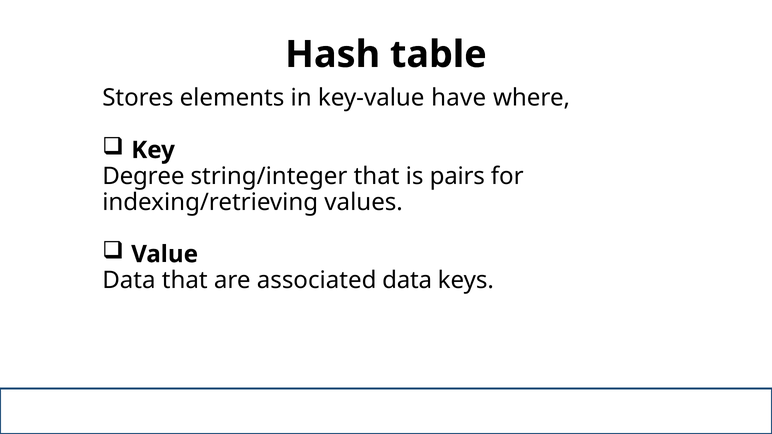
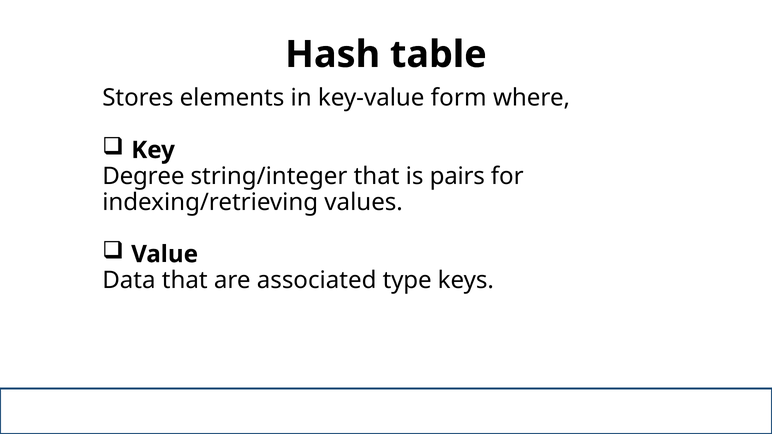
have: have -> form
associated data: data -> type
